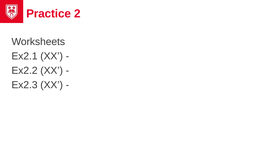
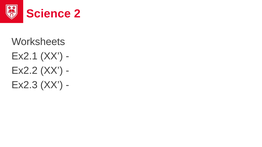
Practice: Practice -> Science
